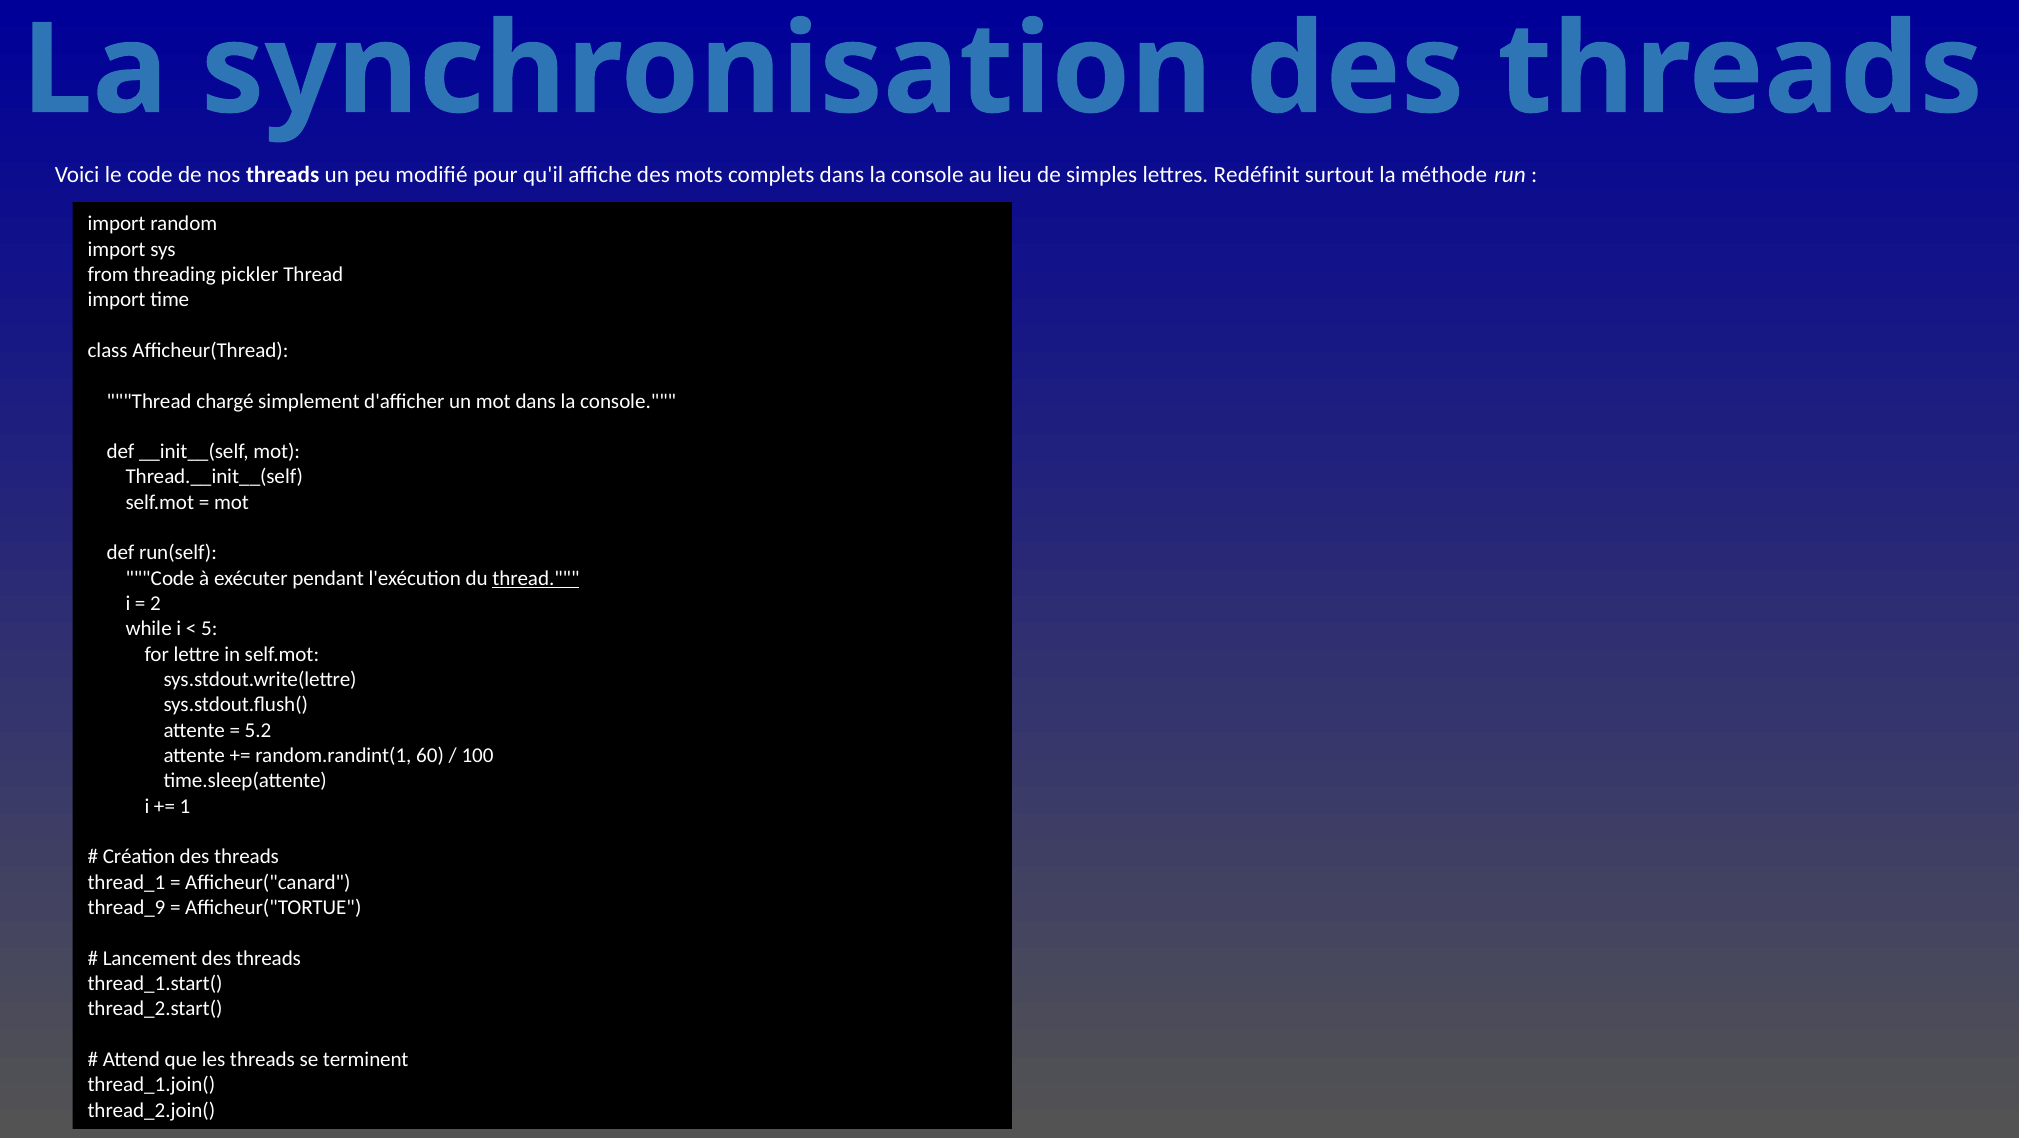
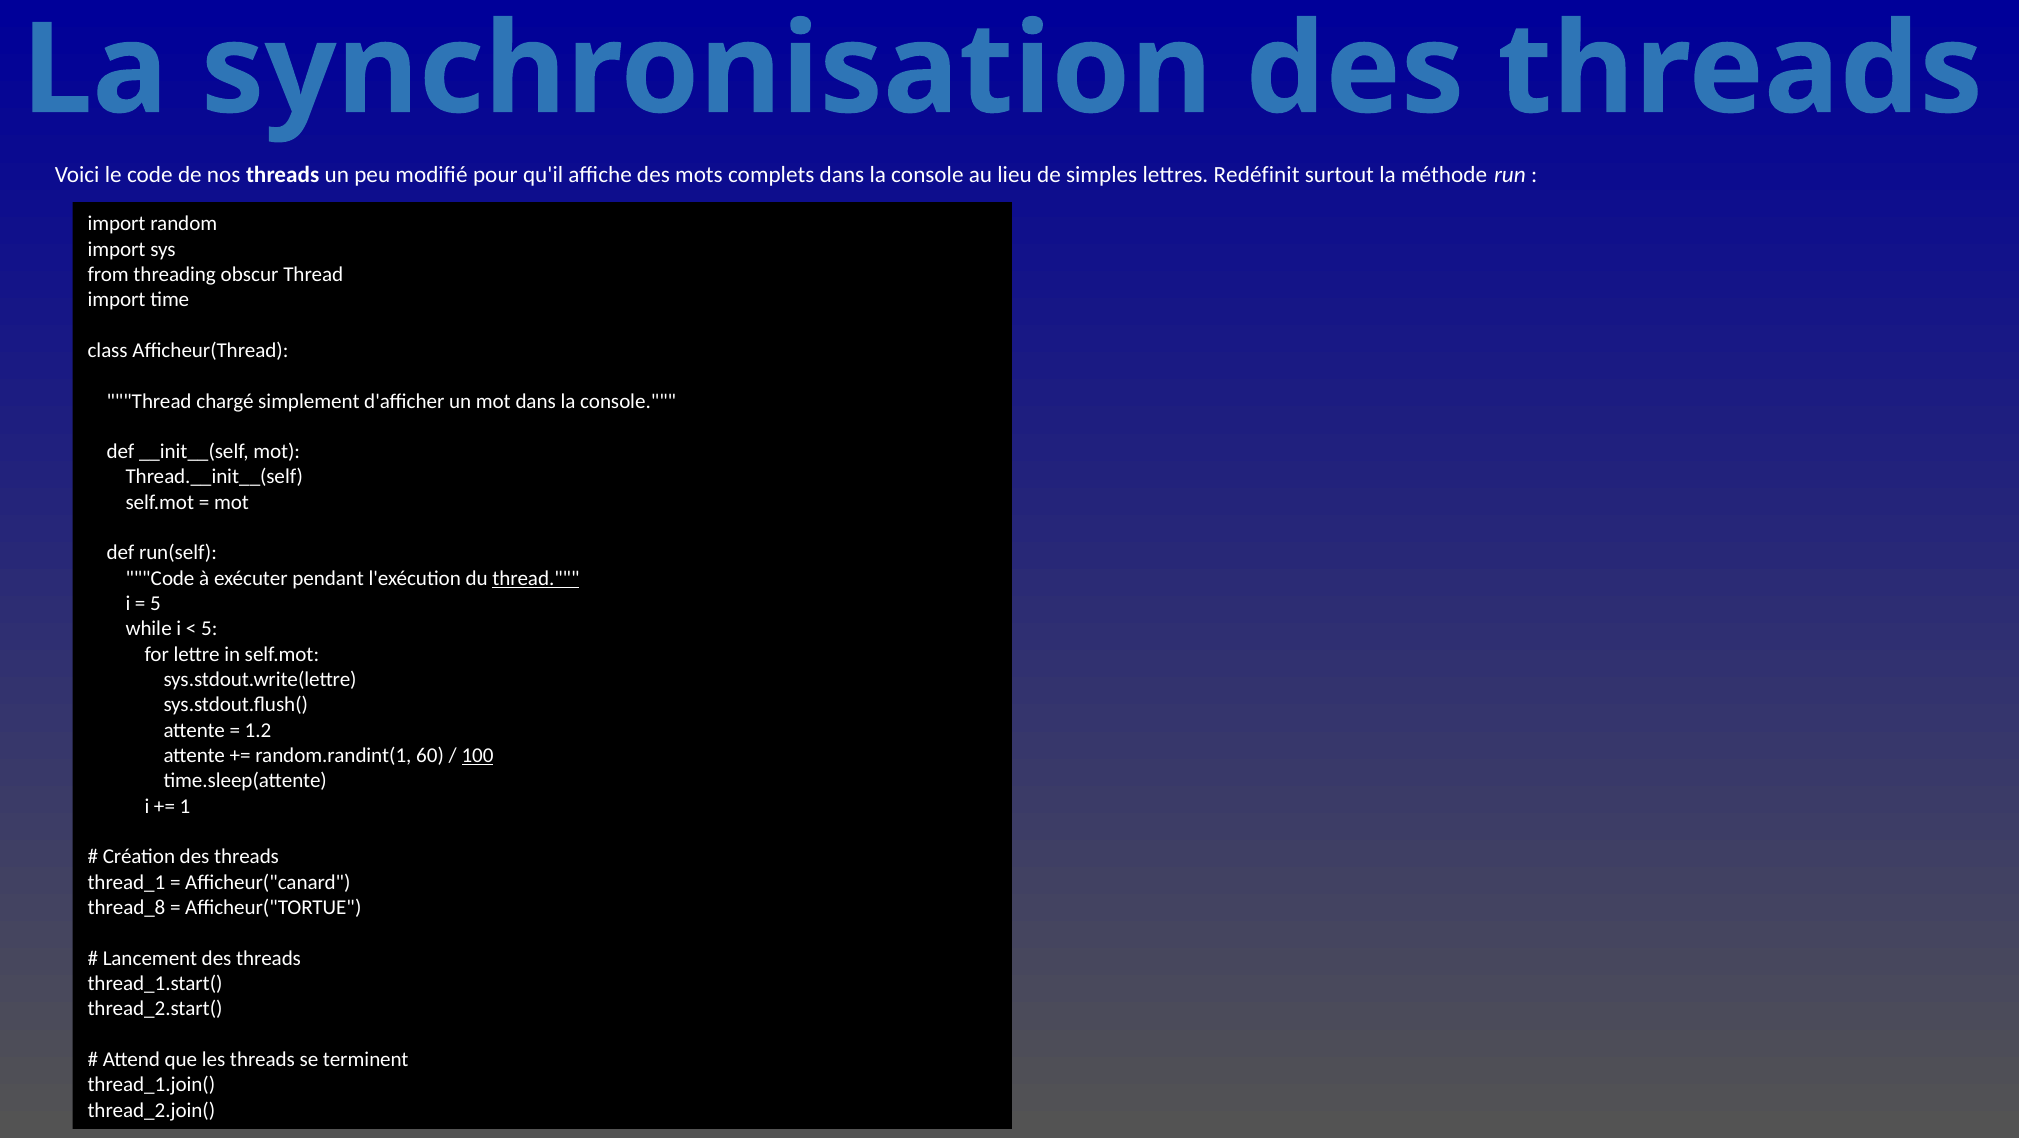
pickler: pickler -> obscur
2 at (155, 604): 2 -> 5
5.2: 5.2 -> 1.2
100 underline: none -> present
thread_9: thread_9 -> thread_8
